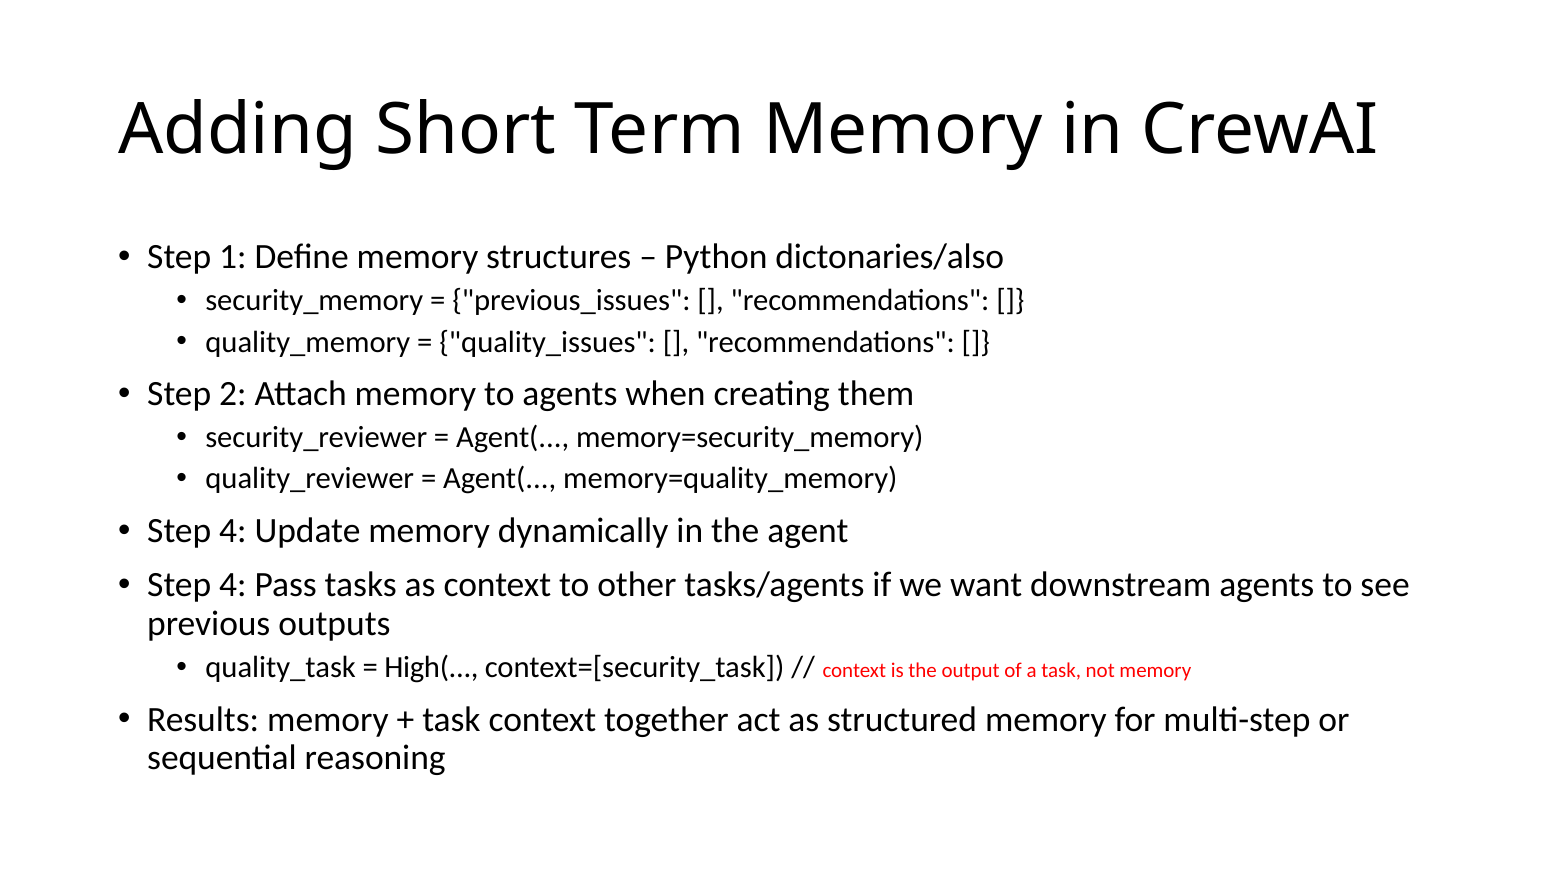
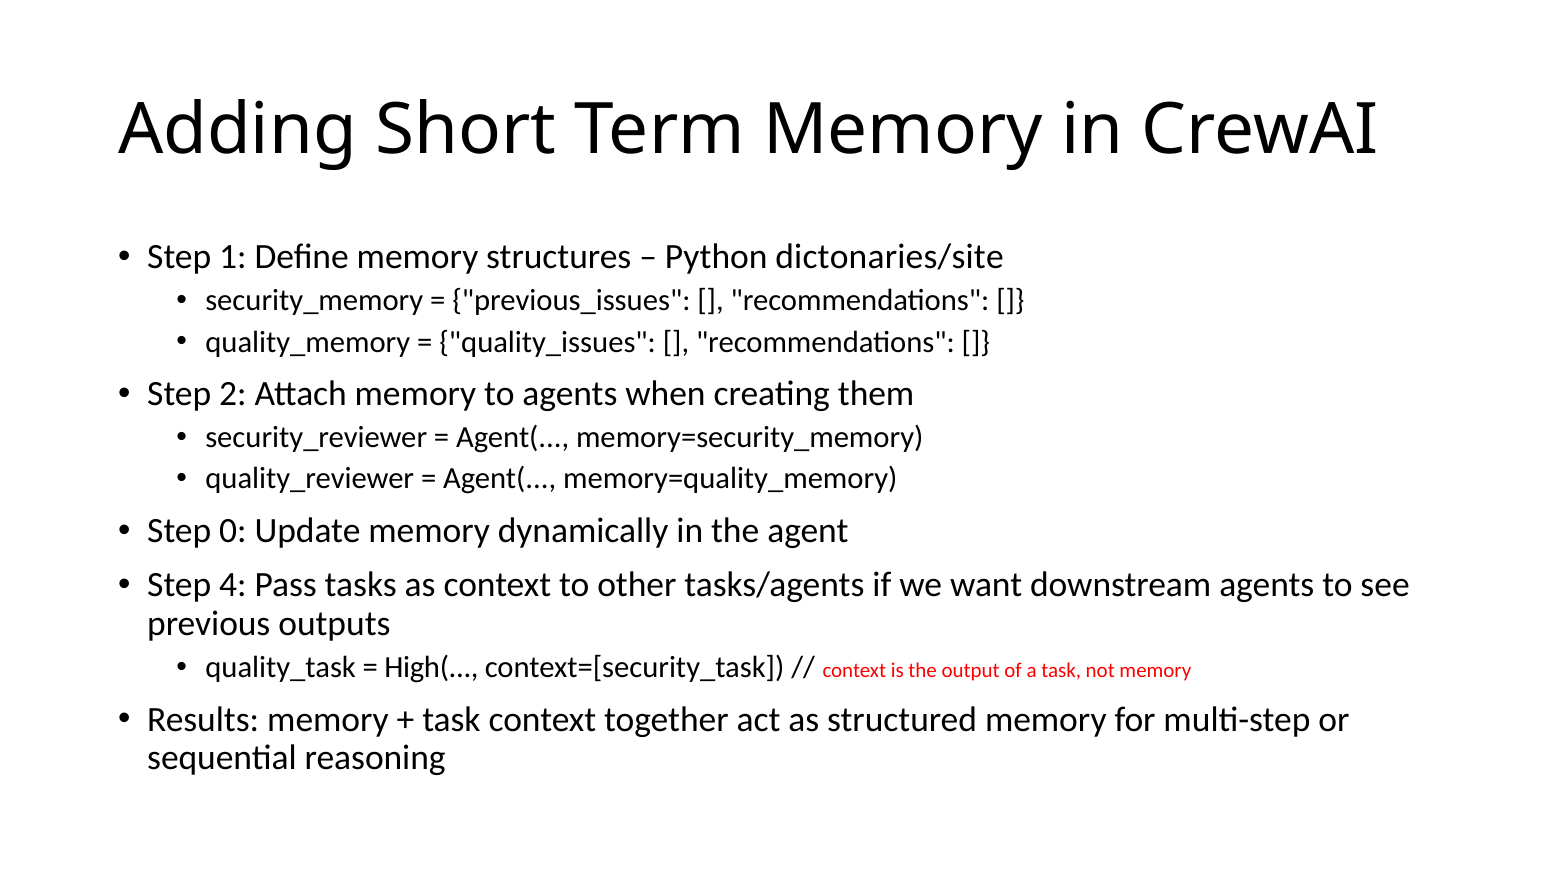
dictonaries/also: dictonaries/also -> dictonaries/site
4 at (233, 531): 4 -> 0
